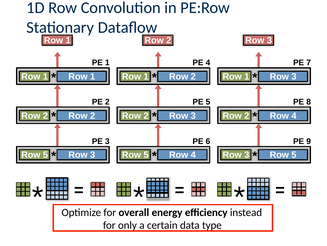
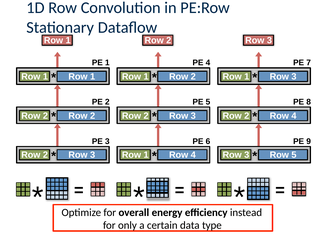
5 at (45, 155): 5 -> 2
5 at (146, 155): 5 -> 1
